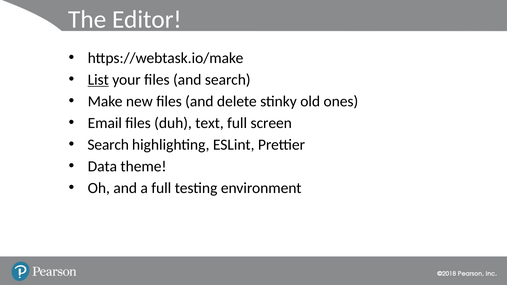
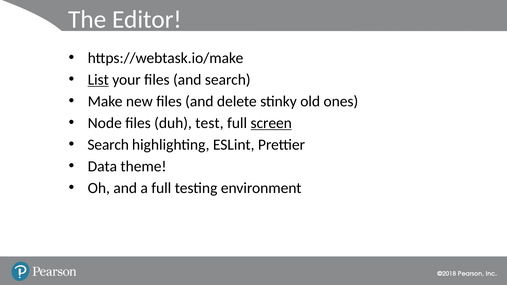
Email: Email -> Node
text: text -> test
screen underline: none -> present
